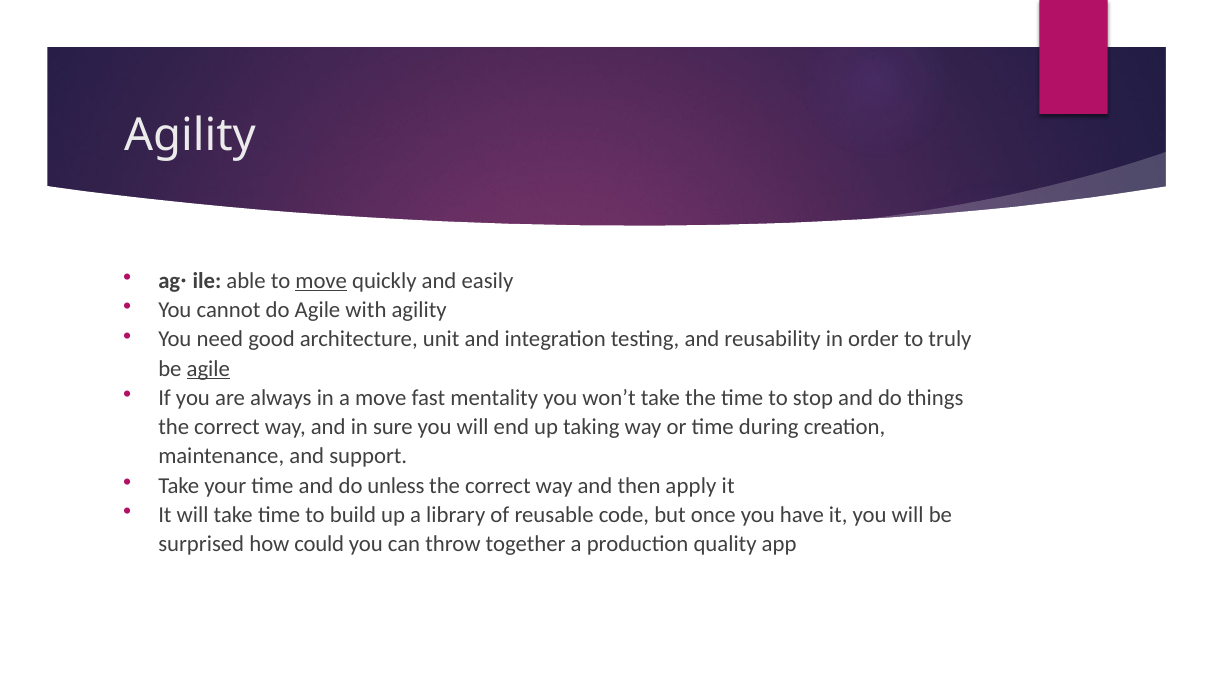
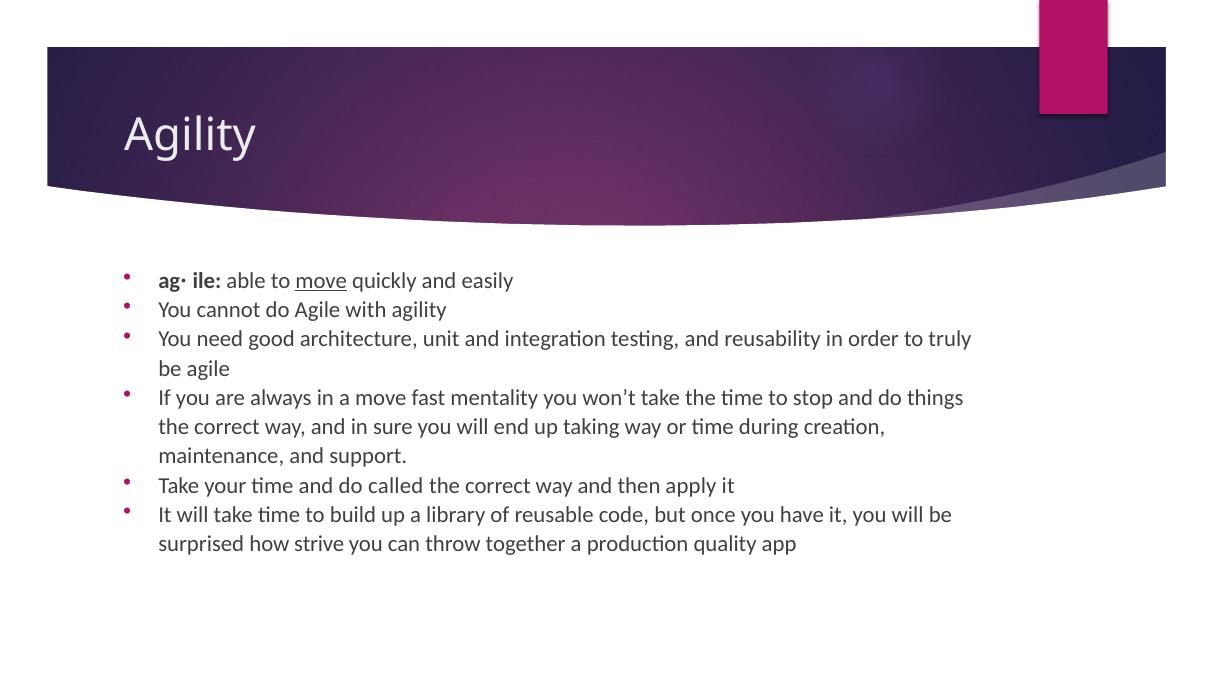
agile at (208, 369) underline: present -> none
unless: unless -> called
could: could -> strive
